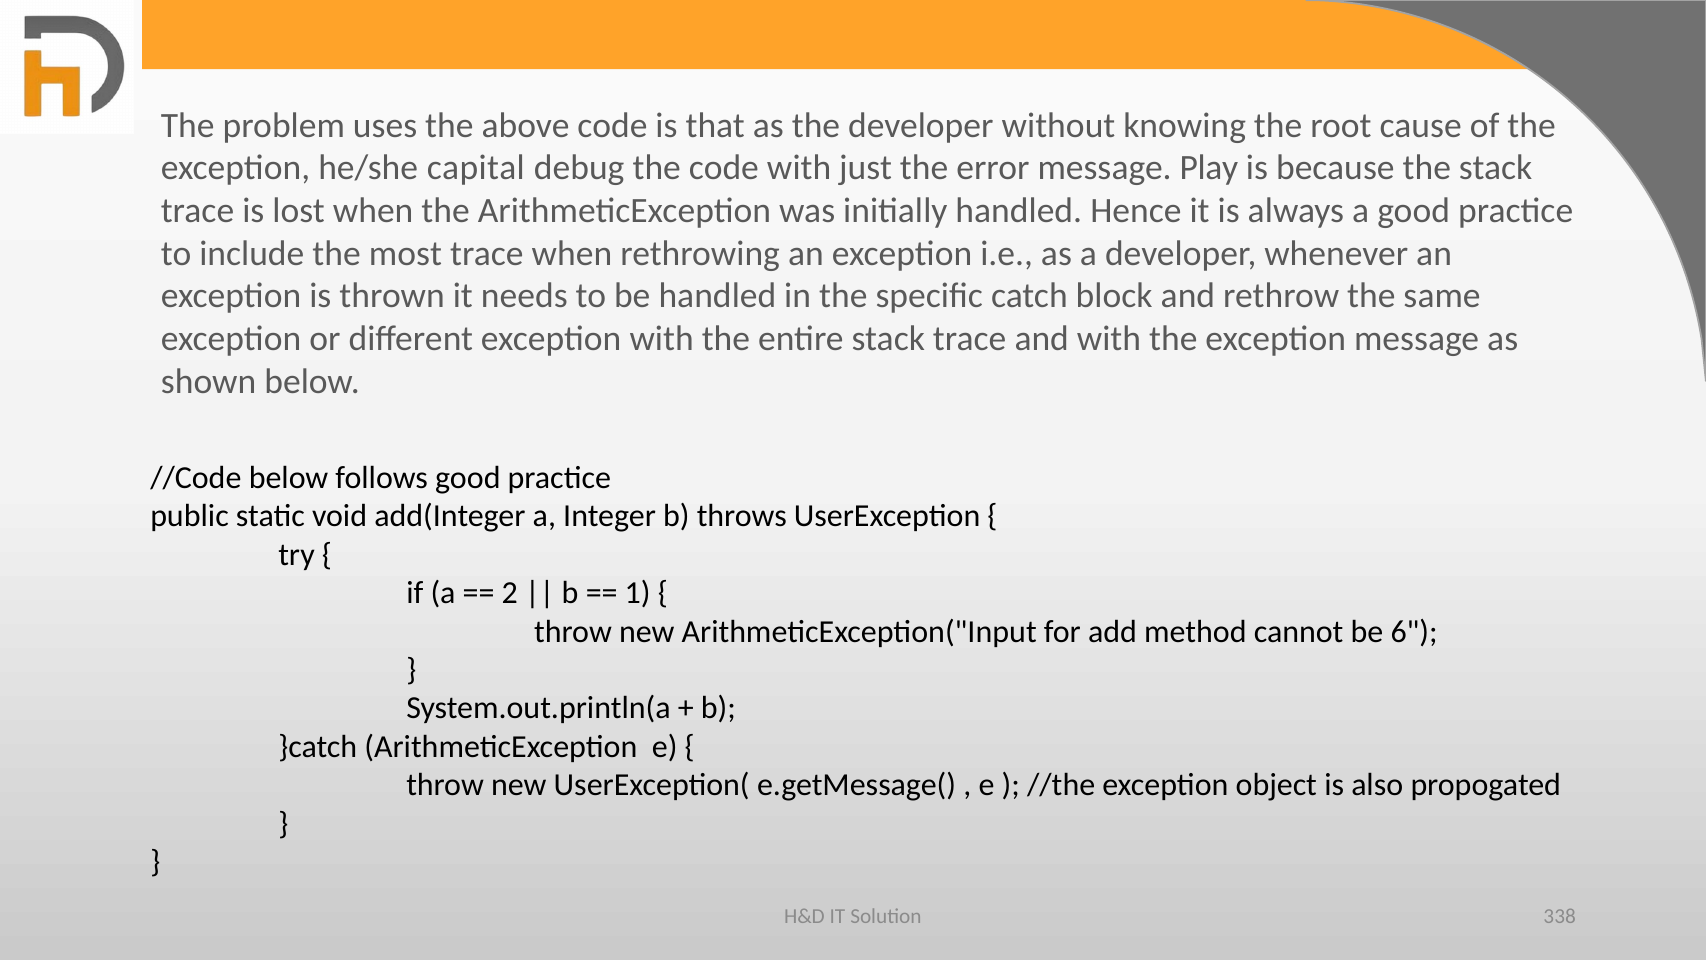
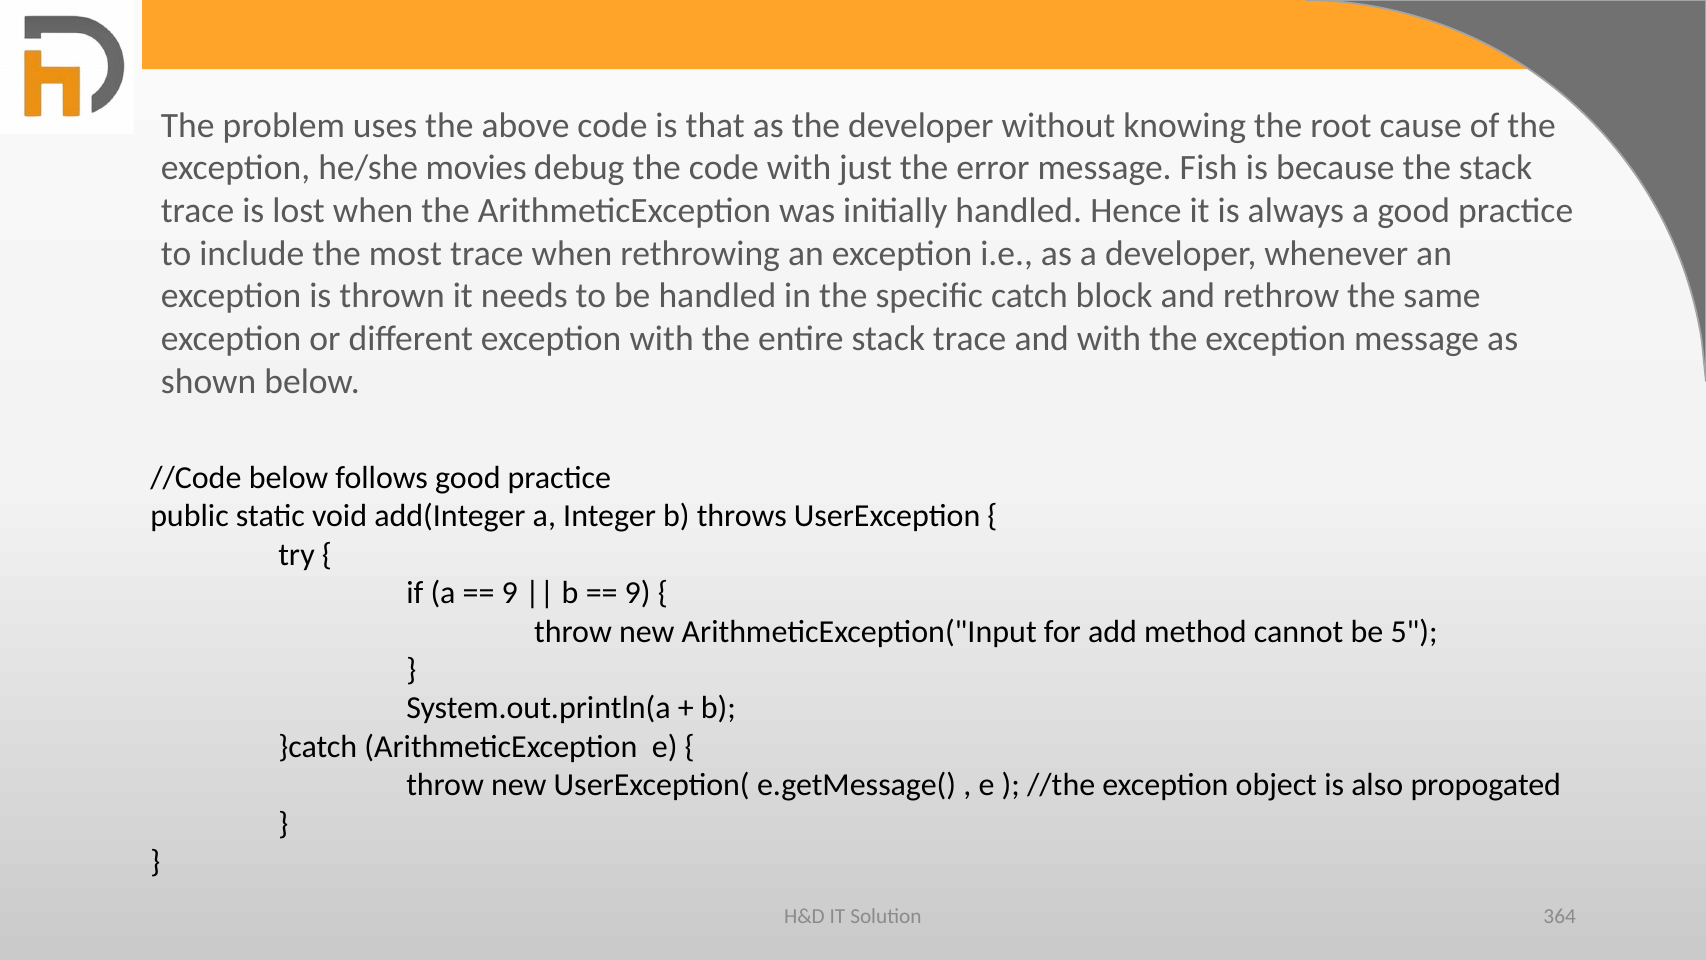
capital: capital -> movies
Play: Play -> Fish
2 at (510, 593): 2 -> 9
1 at (638, 593): 1 -> 9
6: 6 -> 5
338: 338 -> 364
